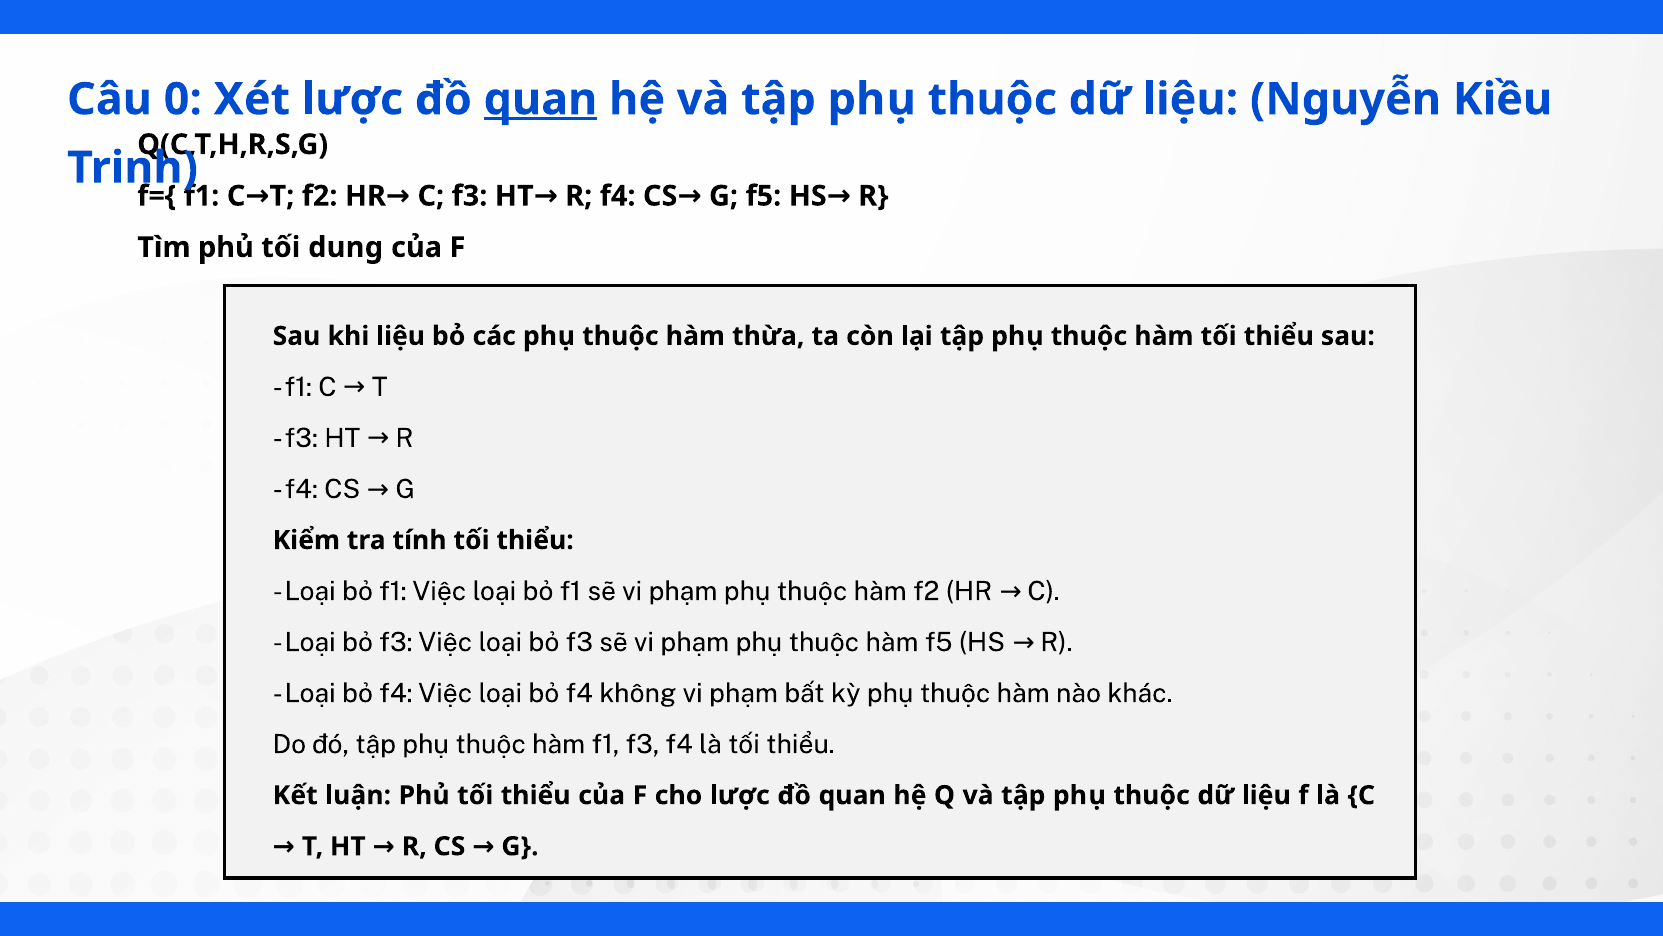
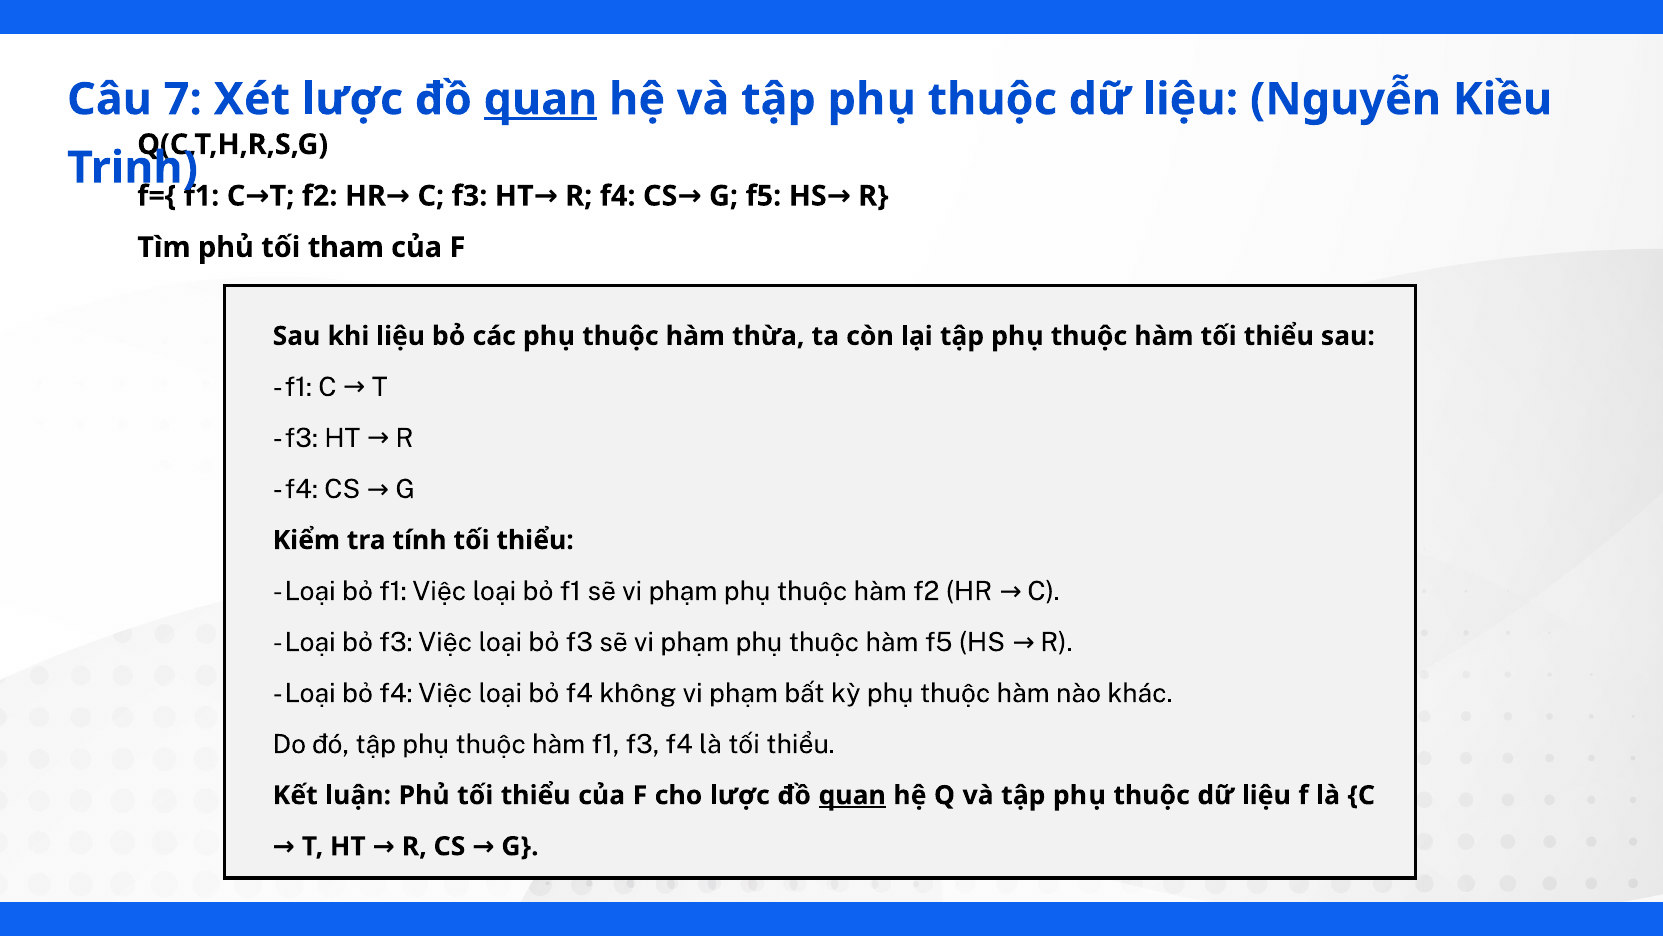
0: 0 -> 7
dung: dung -> tham
quan at (852, 795) underline: none -> present
